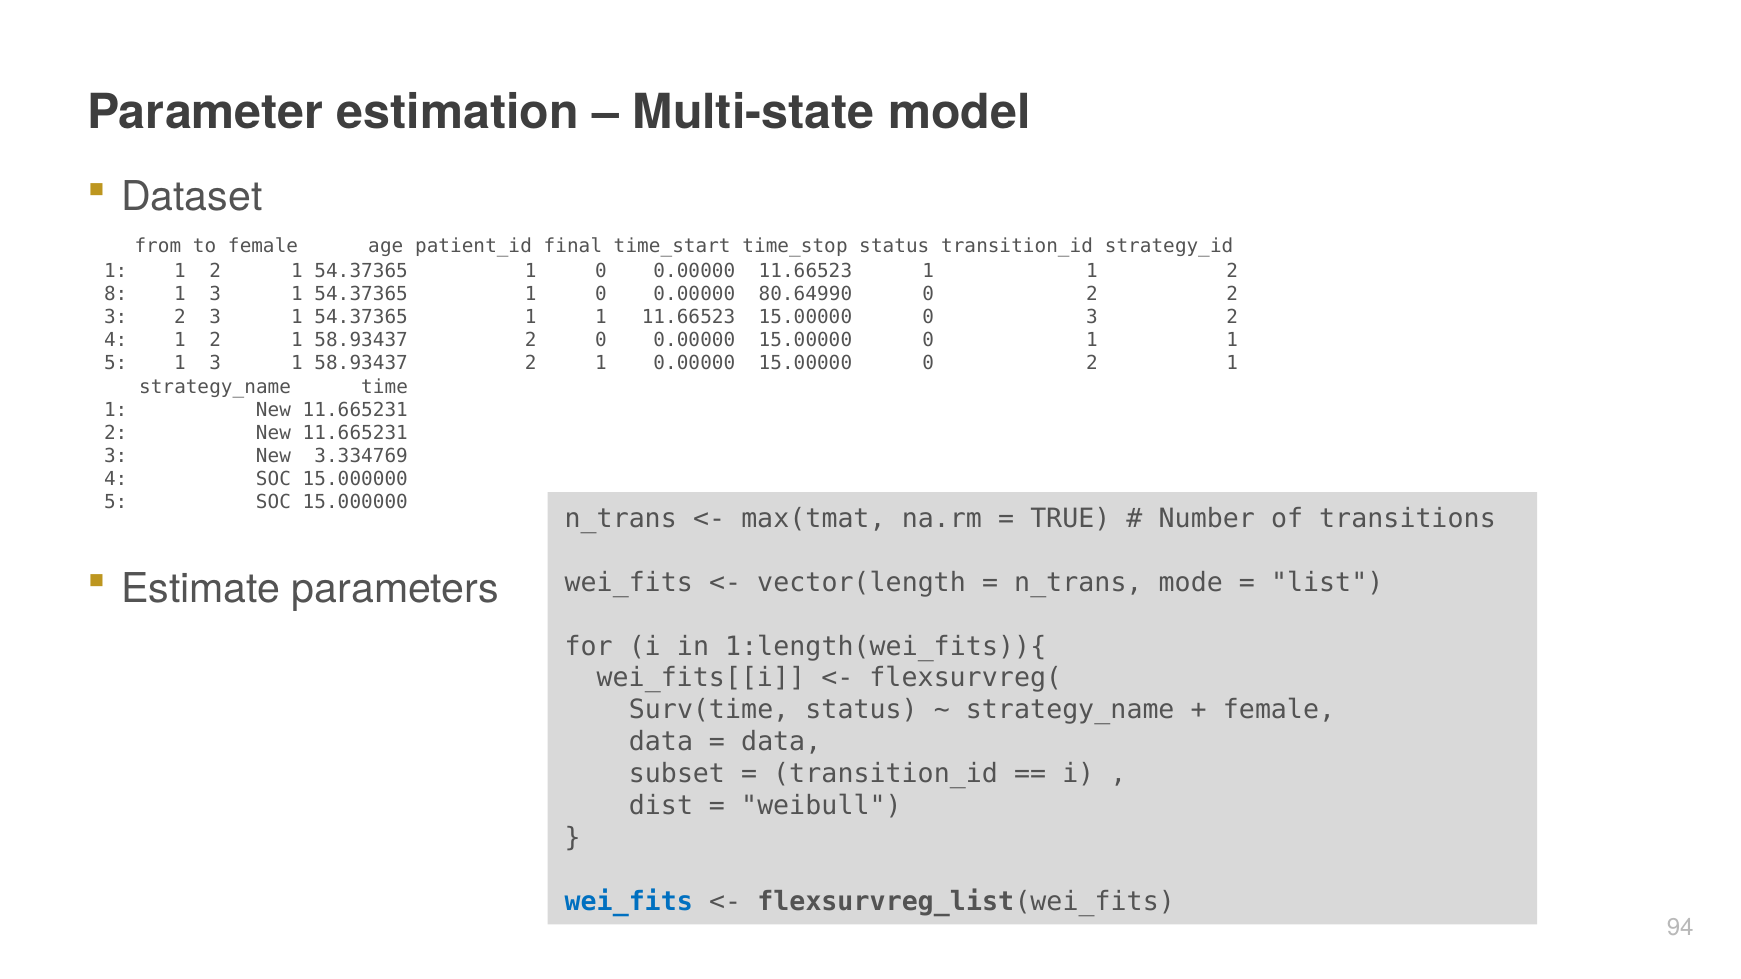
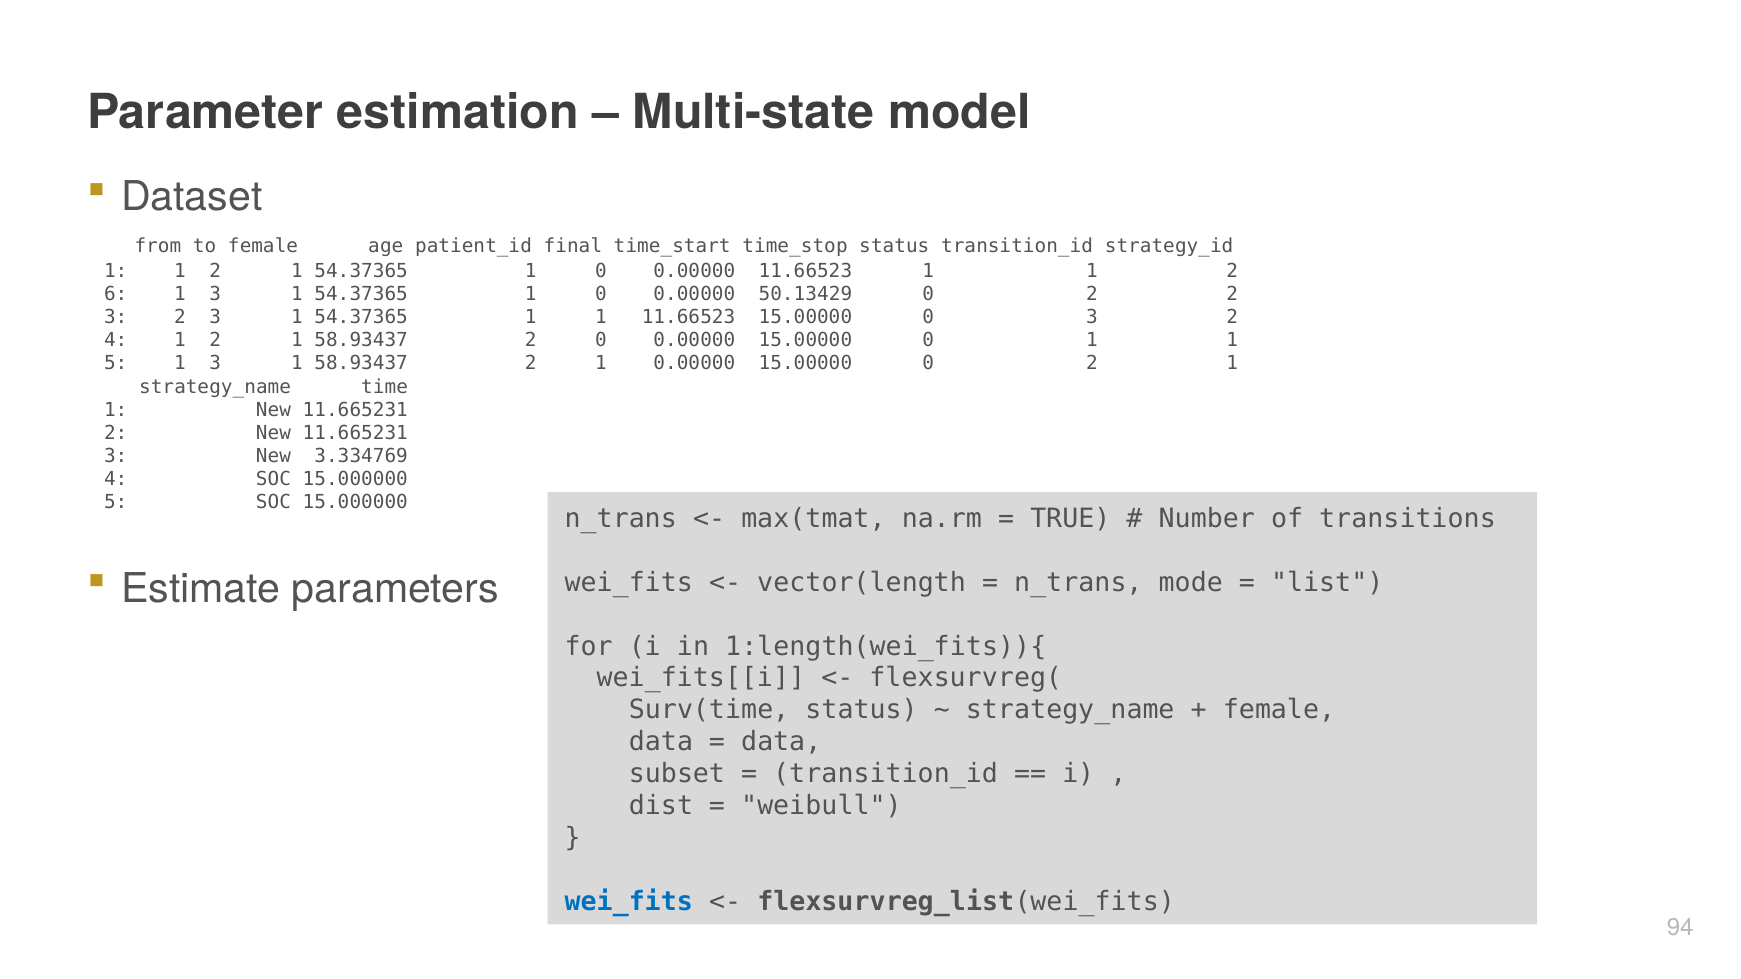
8: 8 -> 6
80.64990: 80.64990 -> 50.13429
